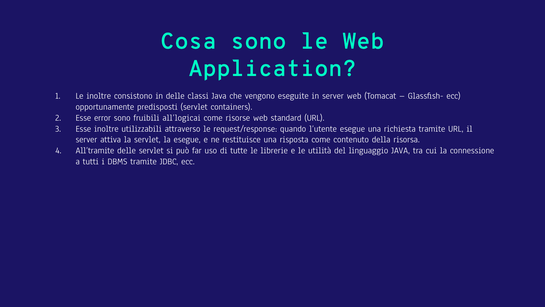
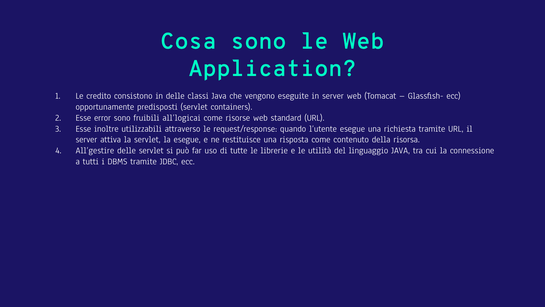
Le inoltre: inoltre -> credito
All’tramite: All’tramite -> All’gestire
